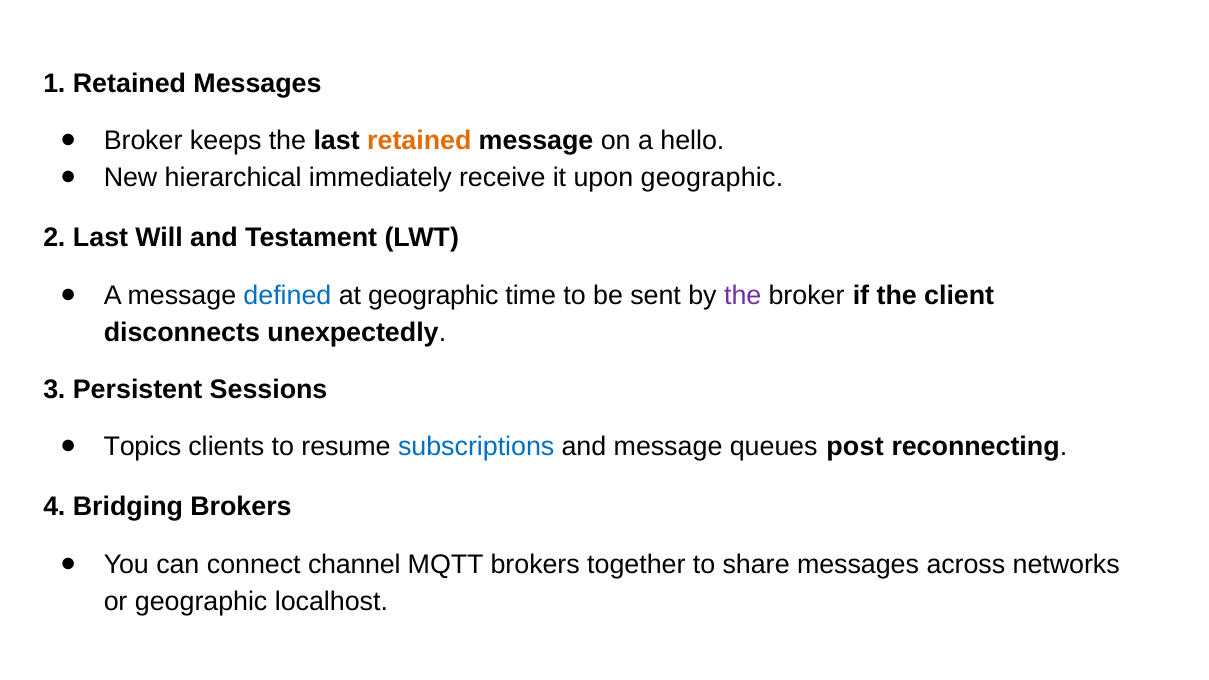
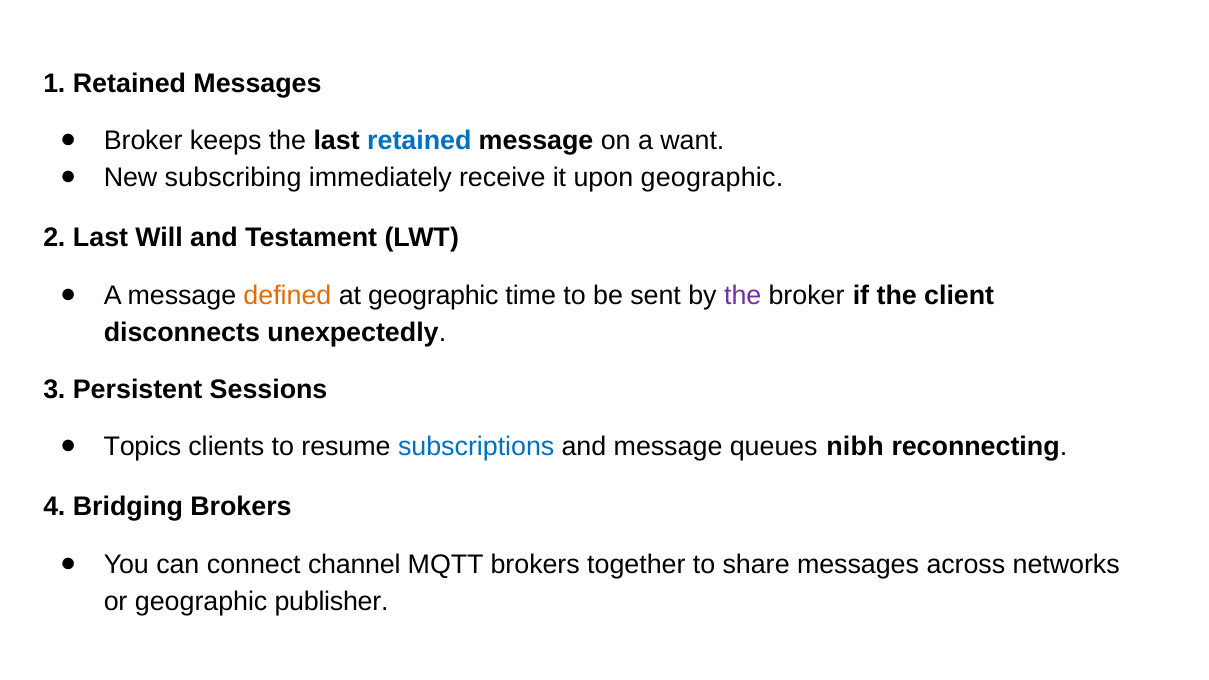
retained at (419, 141) colour: orange -> blue
hello: hello -> want
hierarchical: hierarchical -> subscribing
defined colour: blue -> orange
post: post -> nibh
localhost: localhost -> publisher
